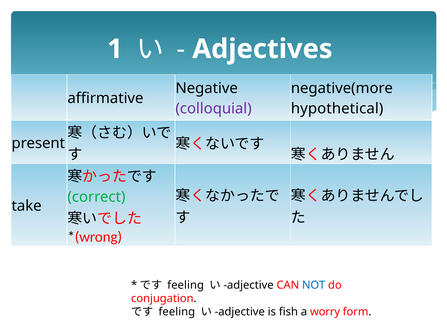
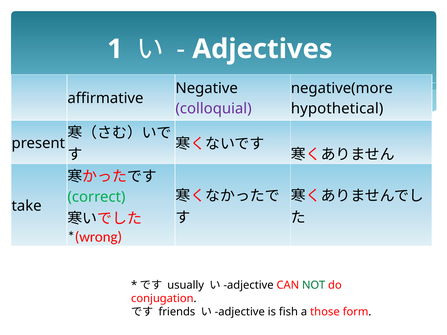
feeling at (186, 285): feeling -> usually
NOT colour: blue -> green
feeling at (177, 312): feeling -> friends
worry: worry -> those
